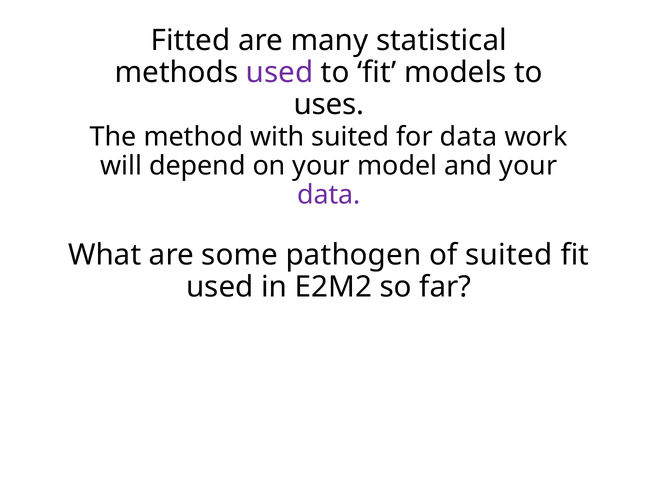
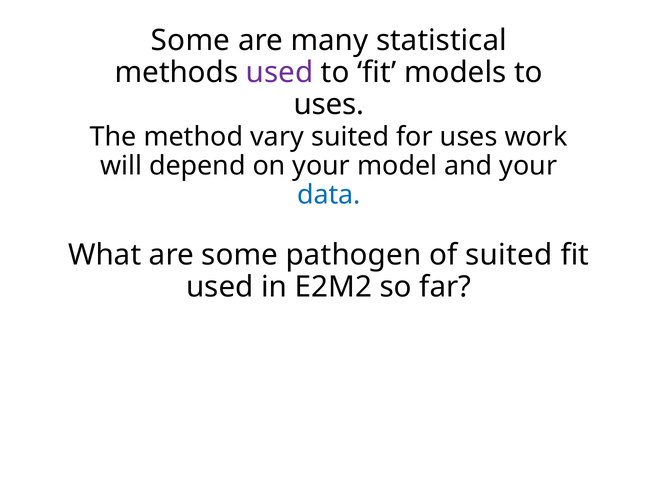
Fitted at (191, 40): Fitted -> Some
with: with -> vary
for data: data -> uses
data at (329, 195) colour: purple -> blue
